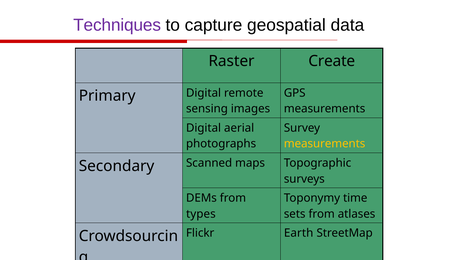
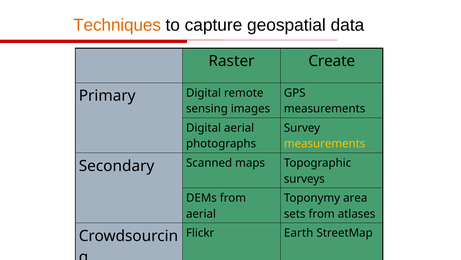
Techniques colour: purple -> orange
time: time -> area
types at (201, 213): types -> aerial
